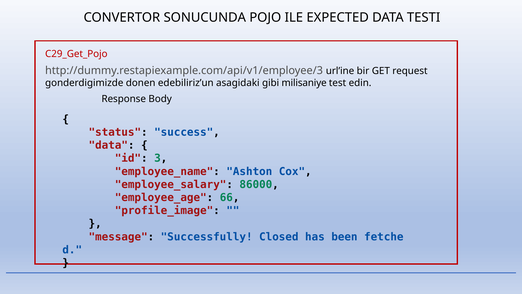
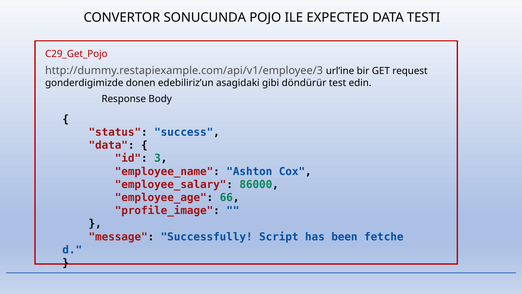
milisaniye: milisaniye -> döndürür
Closed: Closed -> Script
